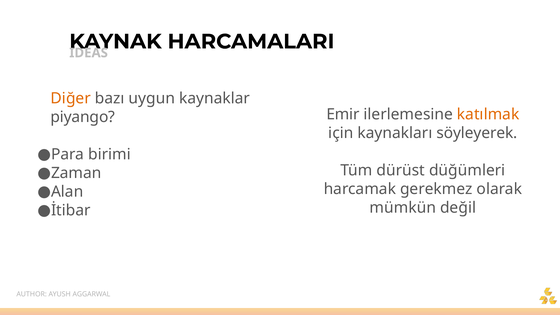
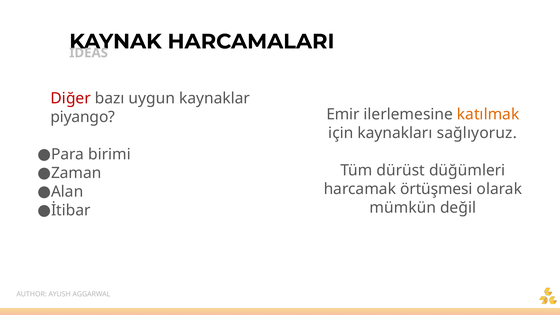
Diğer colour: orange -> red
söyleyerek: söyleyerek -> sağlıyoruz
gerekmez: gerekmez -> örtüşmesi
